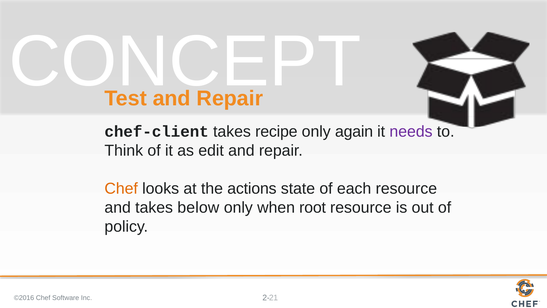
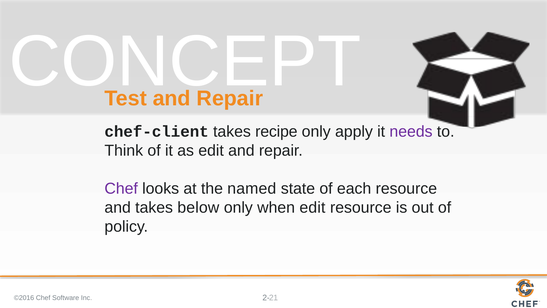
again: again -> apply
Chef at (121, 189) colour: orange -> purple
actions: actions -> named
when root: root -> edit
